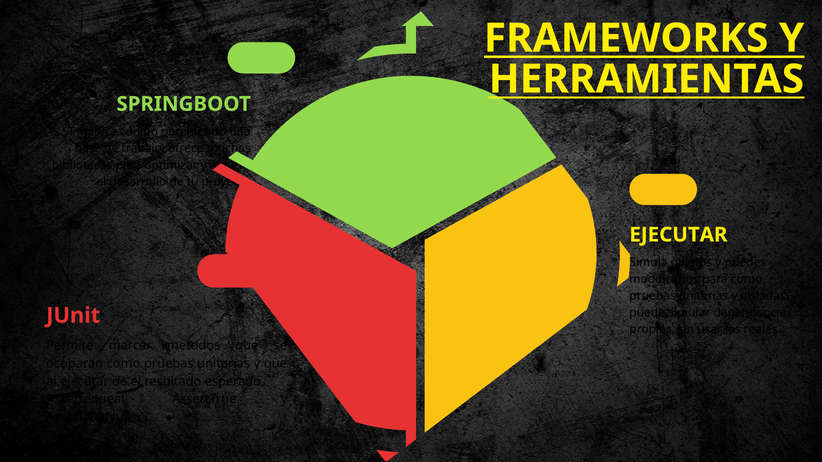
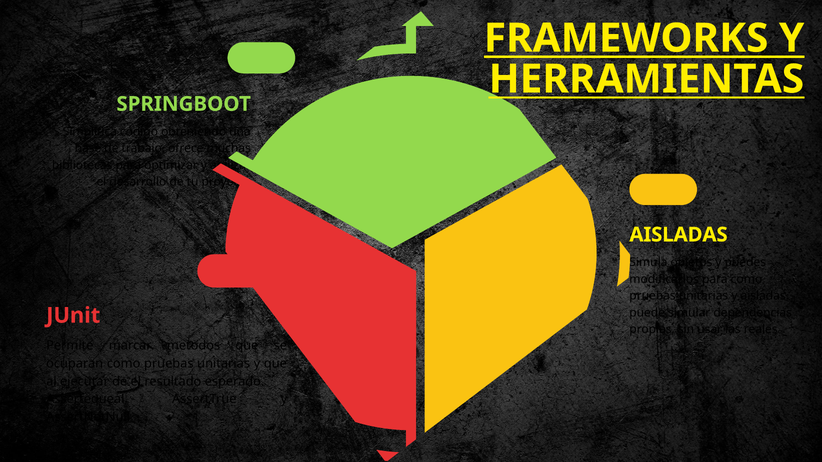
EJECUTAR at (678, 235): EJECUTAR -> AISLADAS
